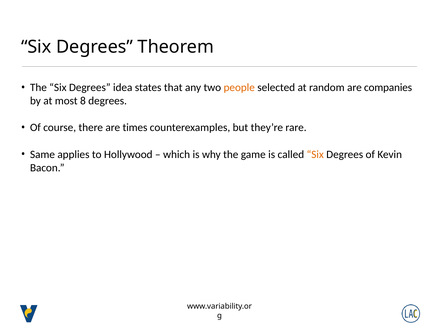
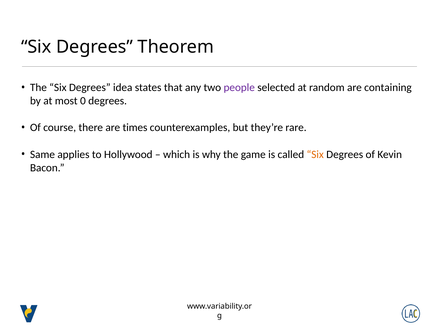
people colour: orange -> purple
companies: companies -> containing
8: 8 -> 0
